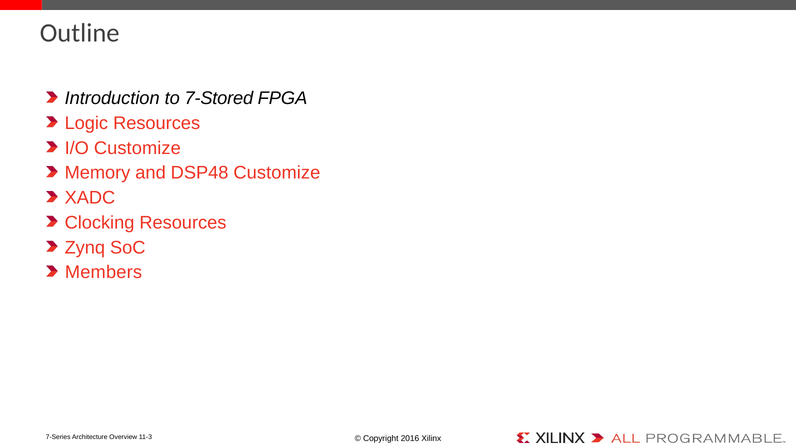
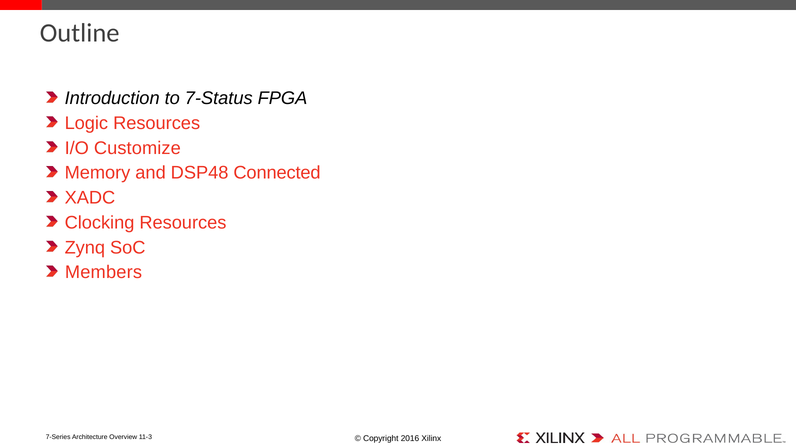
7-Stored: 7-Stored -> 7-Status
DSP48 Customize: Customize -> Connected
